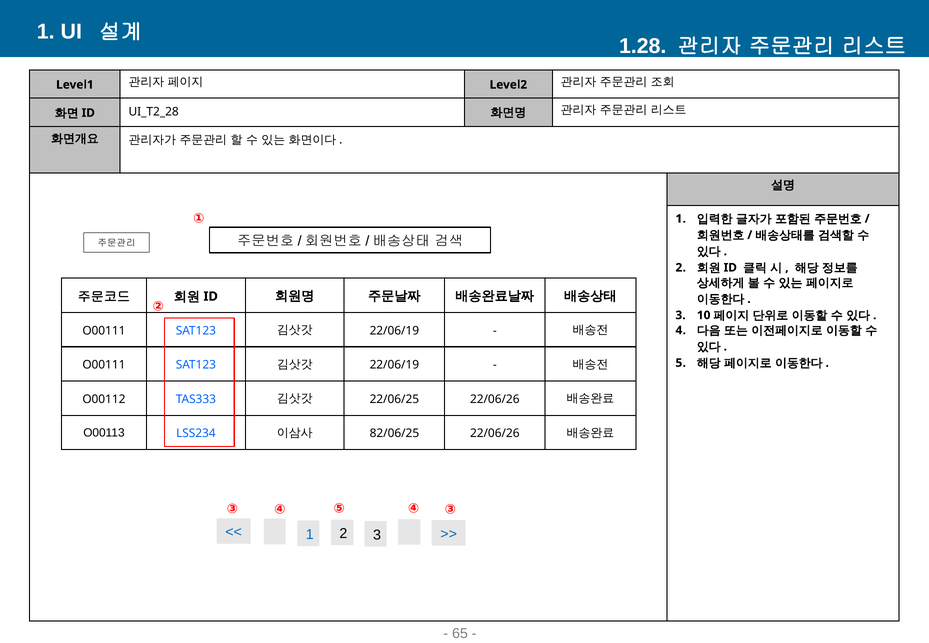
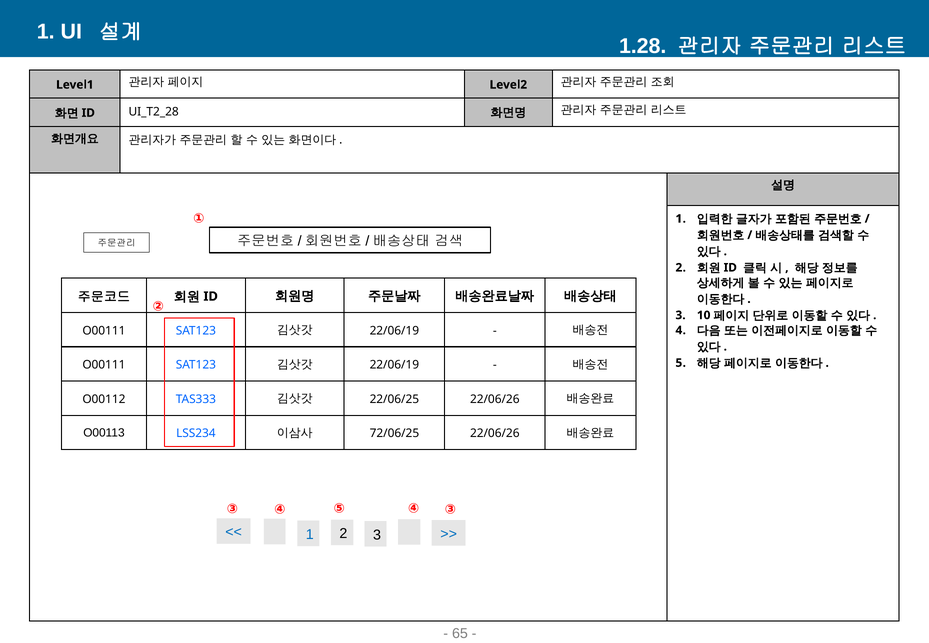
82/06/25: 82/06/25 -> 72/06/25
